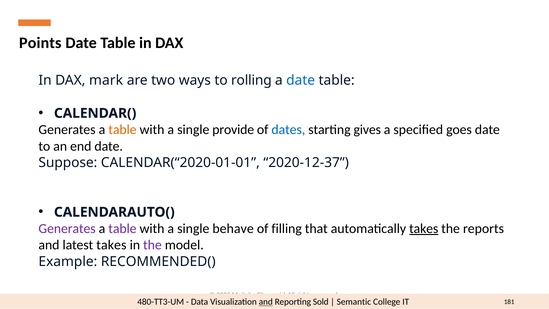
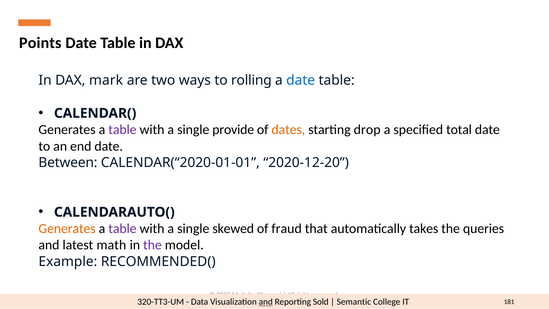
table at (122, 130) colour: orange -> purple
dates colour: blue -> orange
gives: gives -> drop
goes: goes -> total
Suppose: Suppose -> Between
2020-12-37: 2020-12-37 -> 2020-12-20
Generates at (67, 228) colour: purple -> orange
behave: behave -> skewed
filling: filling -> fraud
takes at (424, 228) underline: present -> none
reports: reports -> queries
latest takes: takes -> math
480-TT3-UM: 480-TT3-UM -> 320-TT3-UM
